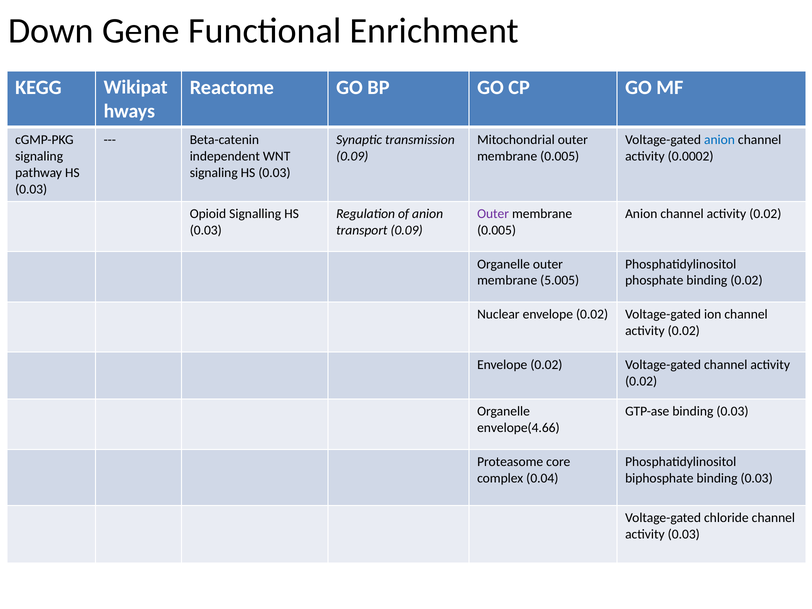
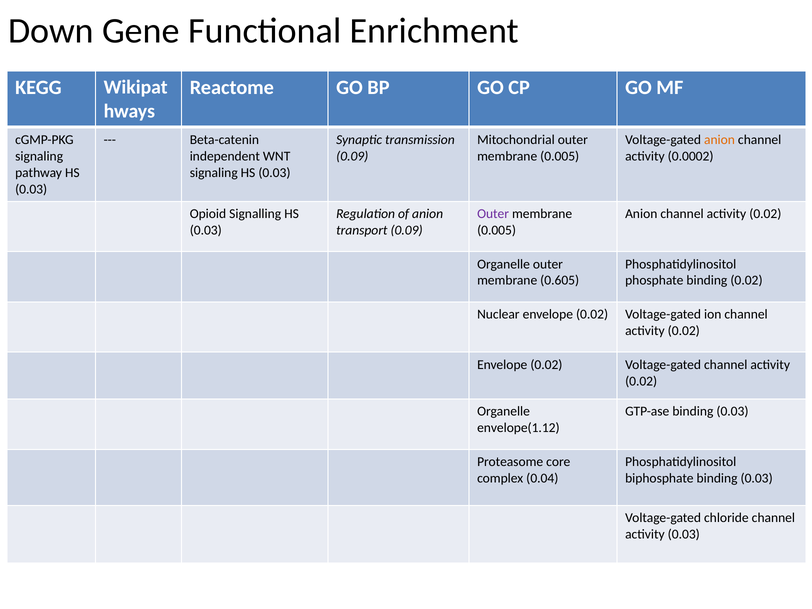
anion at (719, 140) colour: blue -> orange
5.005: 5.005 -> 0.605
envelope(4.66: envelope(4.66 -> envelope(1.12
